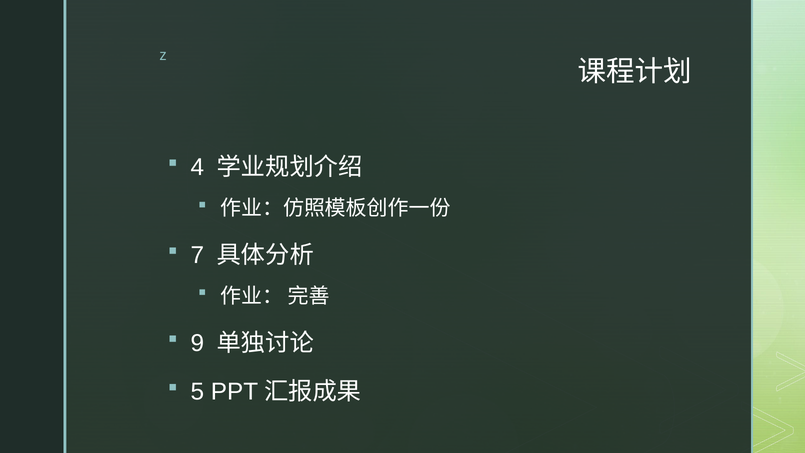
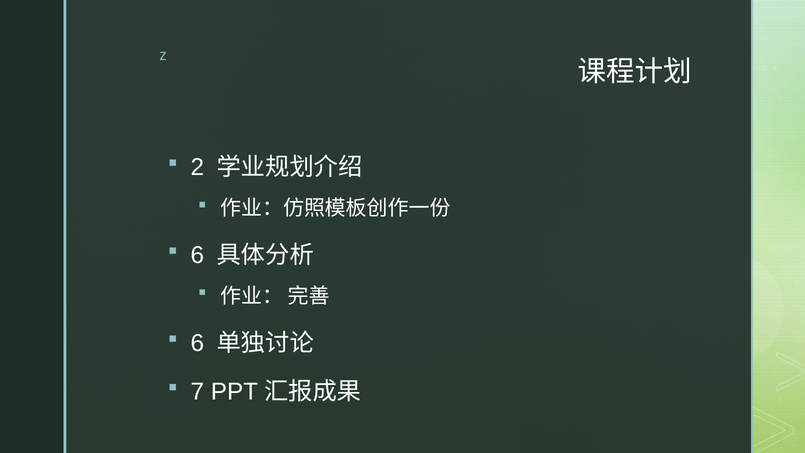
4: 4 -> 2
7 at (197, 255): 7 -> 6
9 at (197, 343): 9 -> 6
5: 5 -> 7
